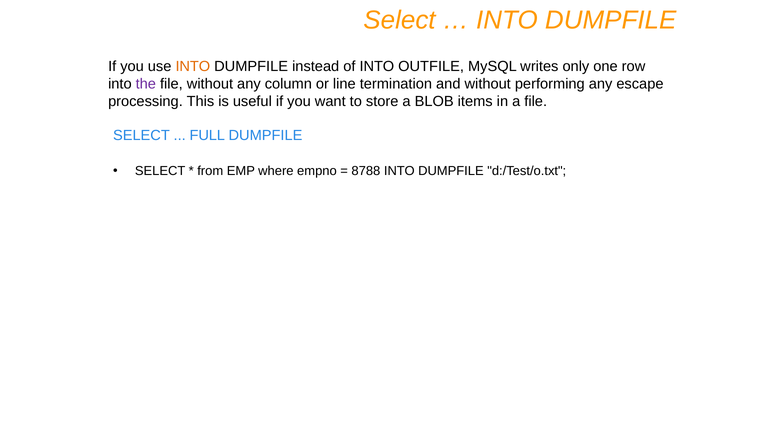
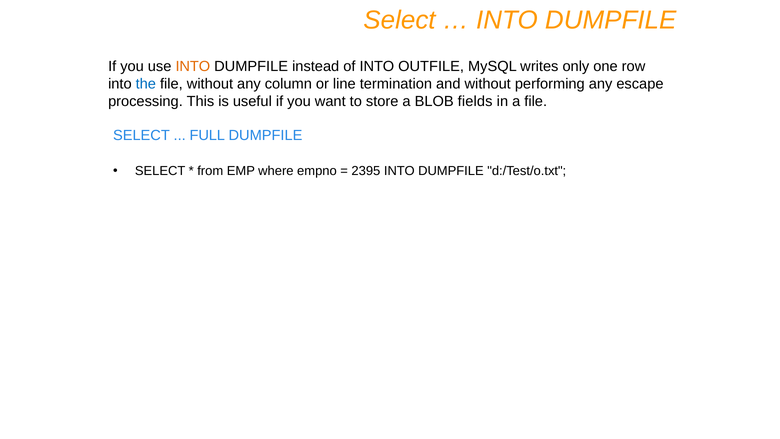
the colour: purple -> blue
items: items -> fields
8788: 8788 -> 2395
